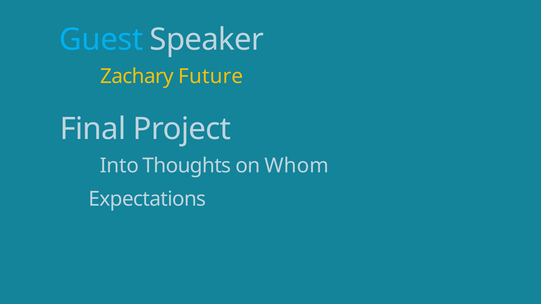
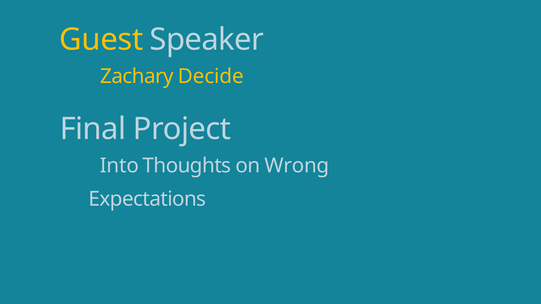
Guest colour: light blue -> yellow
Future: Future -> Decide
Whom: Whom -> Wrong
